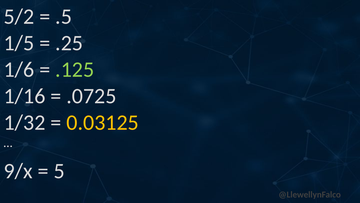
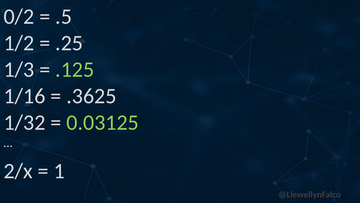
5/2: 5/2 -> 0/2
1/5: 1/5 -> 1/2
1/6: 1/6 -> 1/3
.0725: .0725 -> .3625
0.03125 colour: yellow -> light green
9/x: 9/x -> 2/x
5: 5 -> 1
